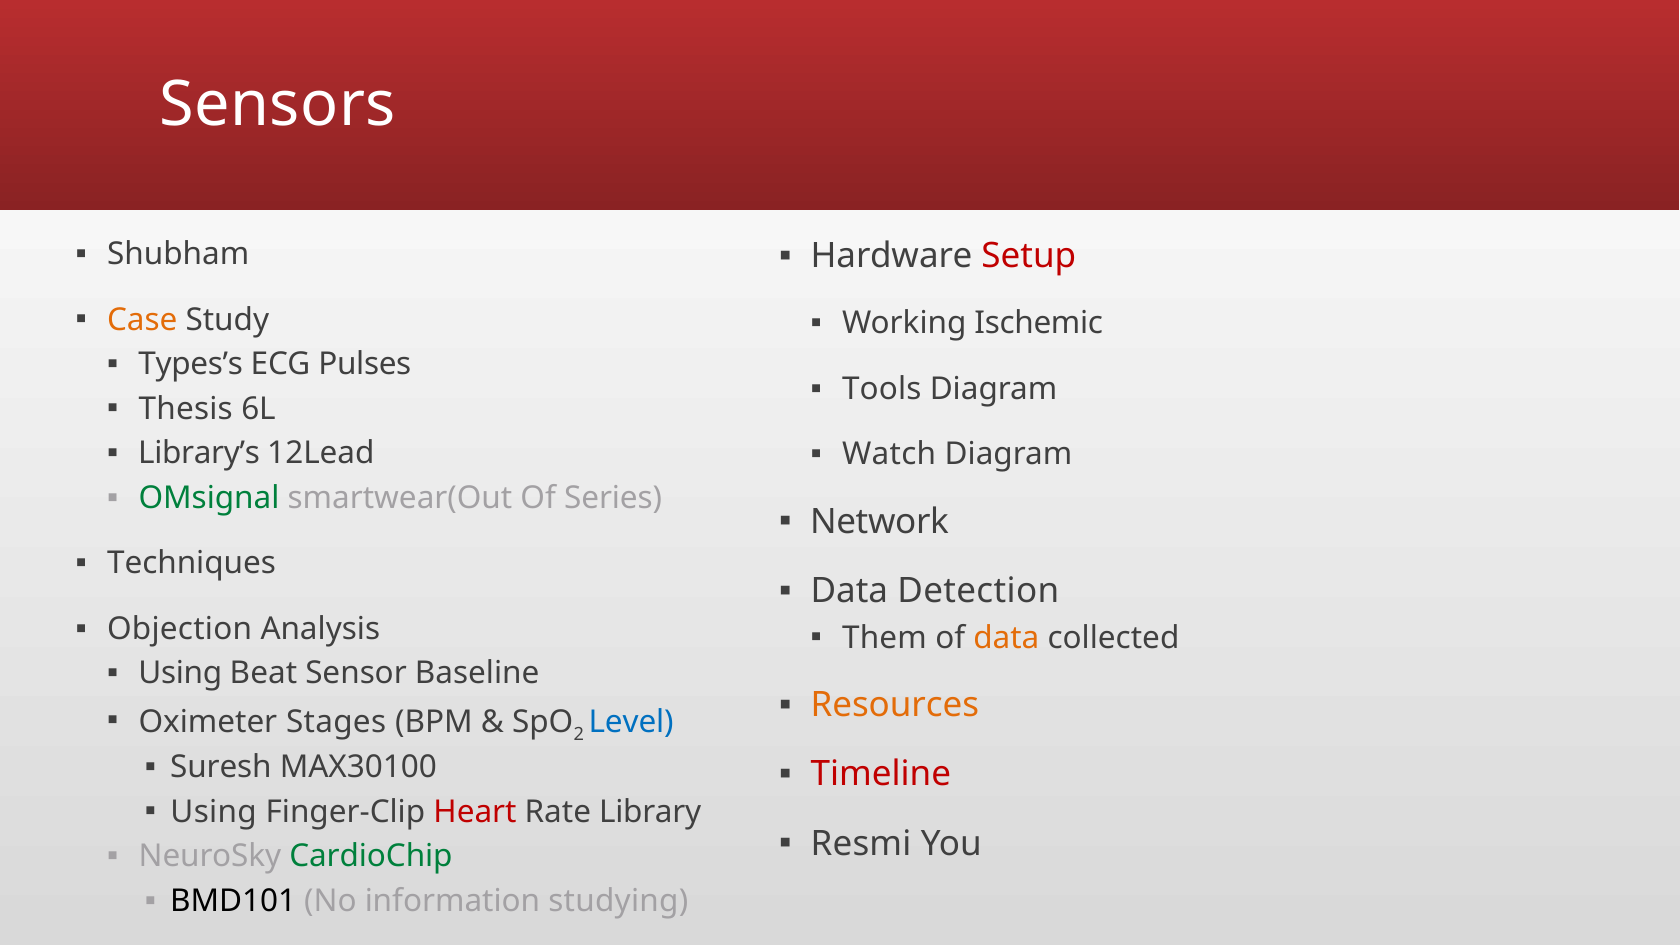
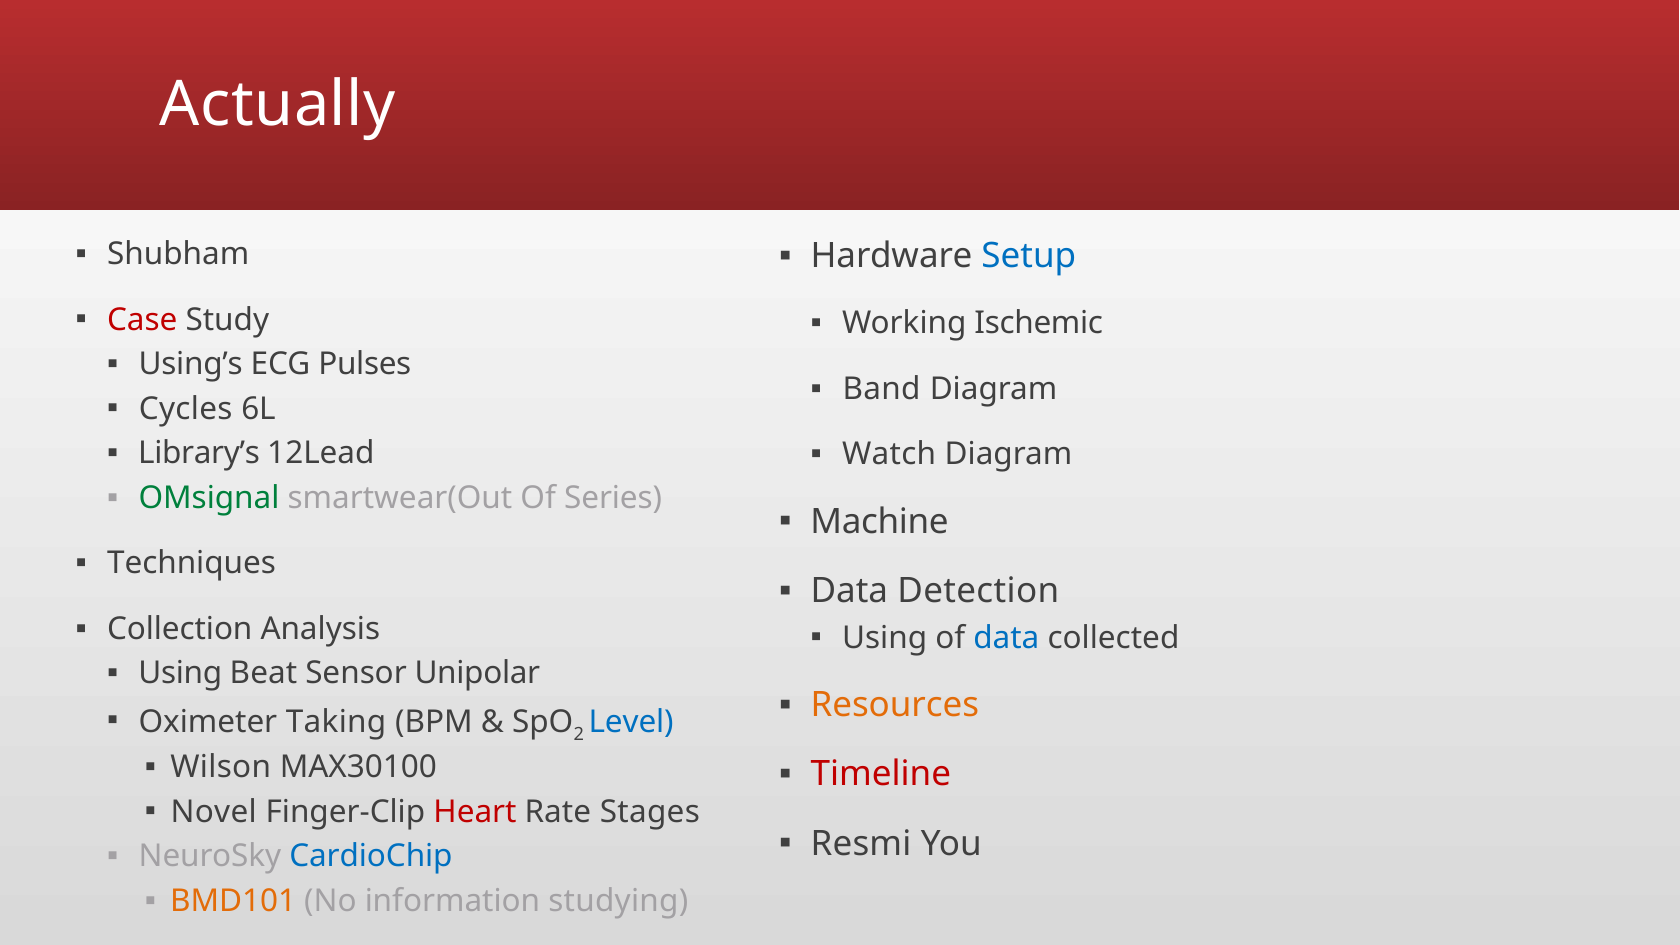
Sensors: Sensors -> Actually
Setup colour: red -> blue
Case colour: orange -> red
Types’s: Types’s -> Using’s
Tools: Tools -> Band
Thesis: Thesis -> Cycles
Network: Network -> Machine
Objection: Objection -> Collection
Them at (885, 638): Them -> Using
data at (1006, 638) colour: orange -> blue
Baseline: Baseline -> Unipolar
Stages: Stages -> Taking
Suresh: Suresh -> Wilson
Using at (214, 812): Using -> Novel
Library: Library -> Stages
CardioChip colour: green -> blue
BMD101 colour: black -> orange
